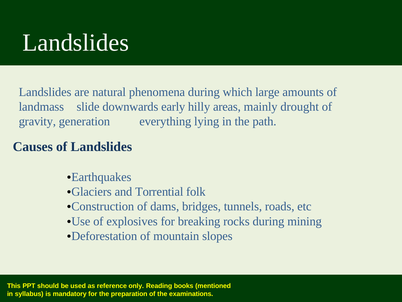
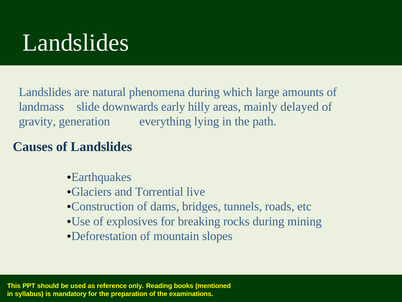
drought: drought -> delayed
folk: folk -> live
